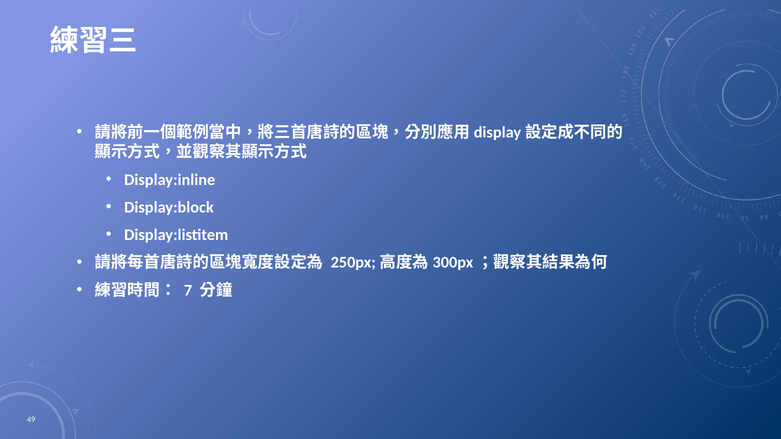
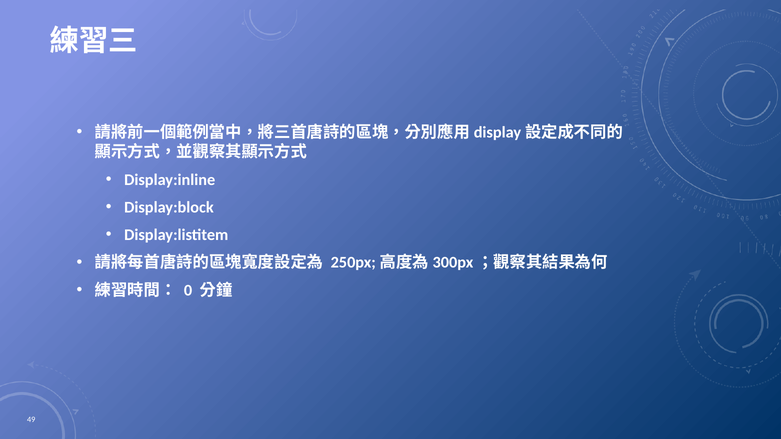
7: 7 -> 0
